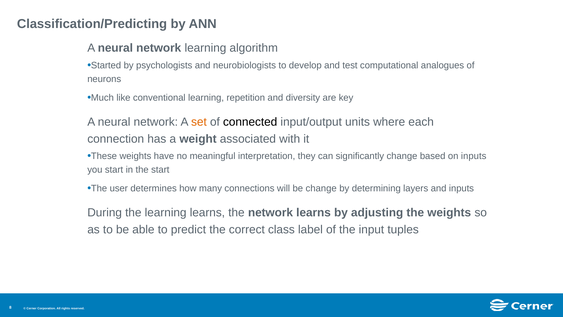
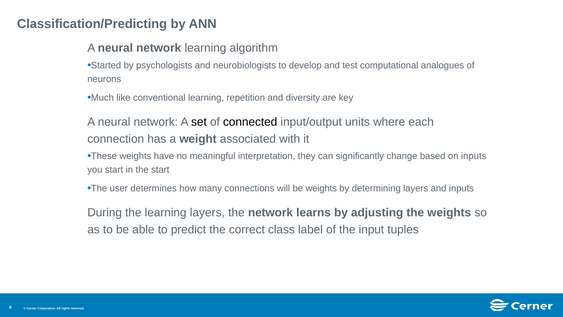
set colour: orange -> black
be change: change -> weights
learning learns: learns -> layers
